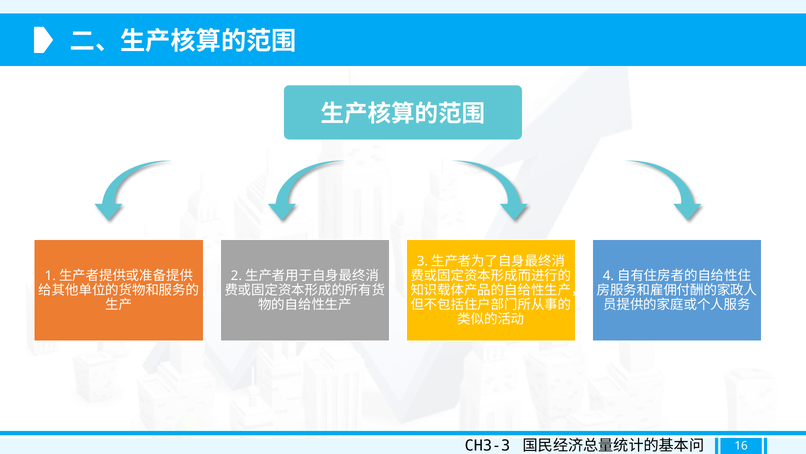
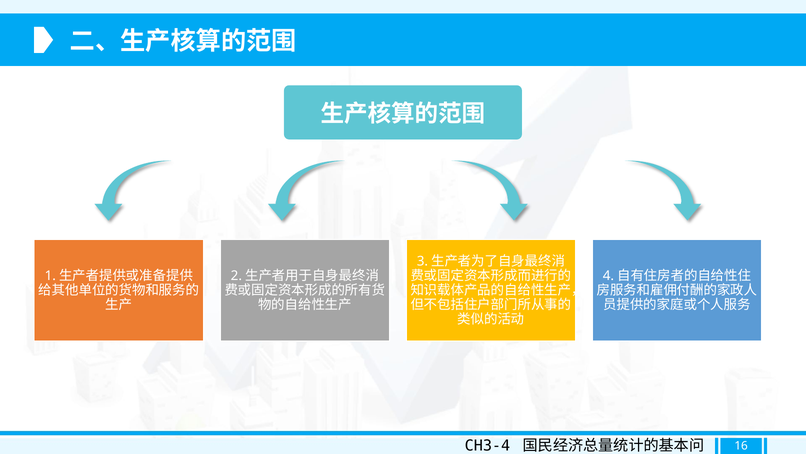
CH3-3: CH3-3 -> CH3-4
